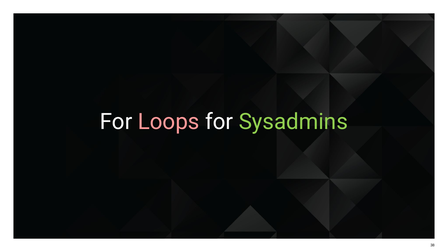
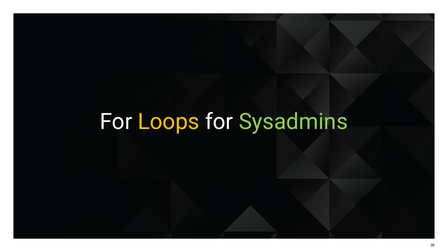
Loops colour: pink -> yellow
